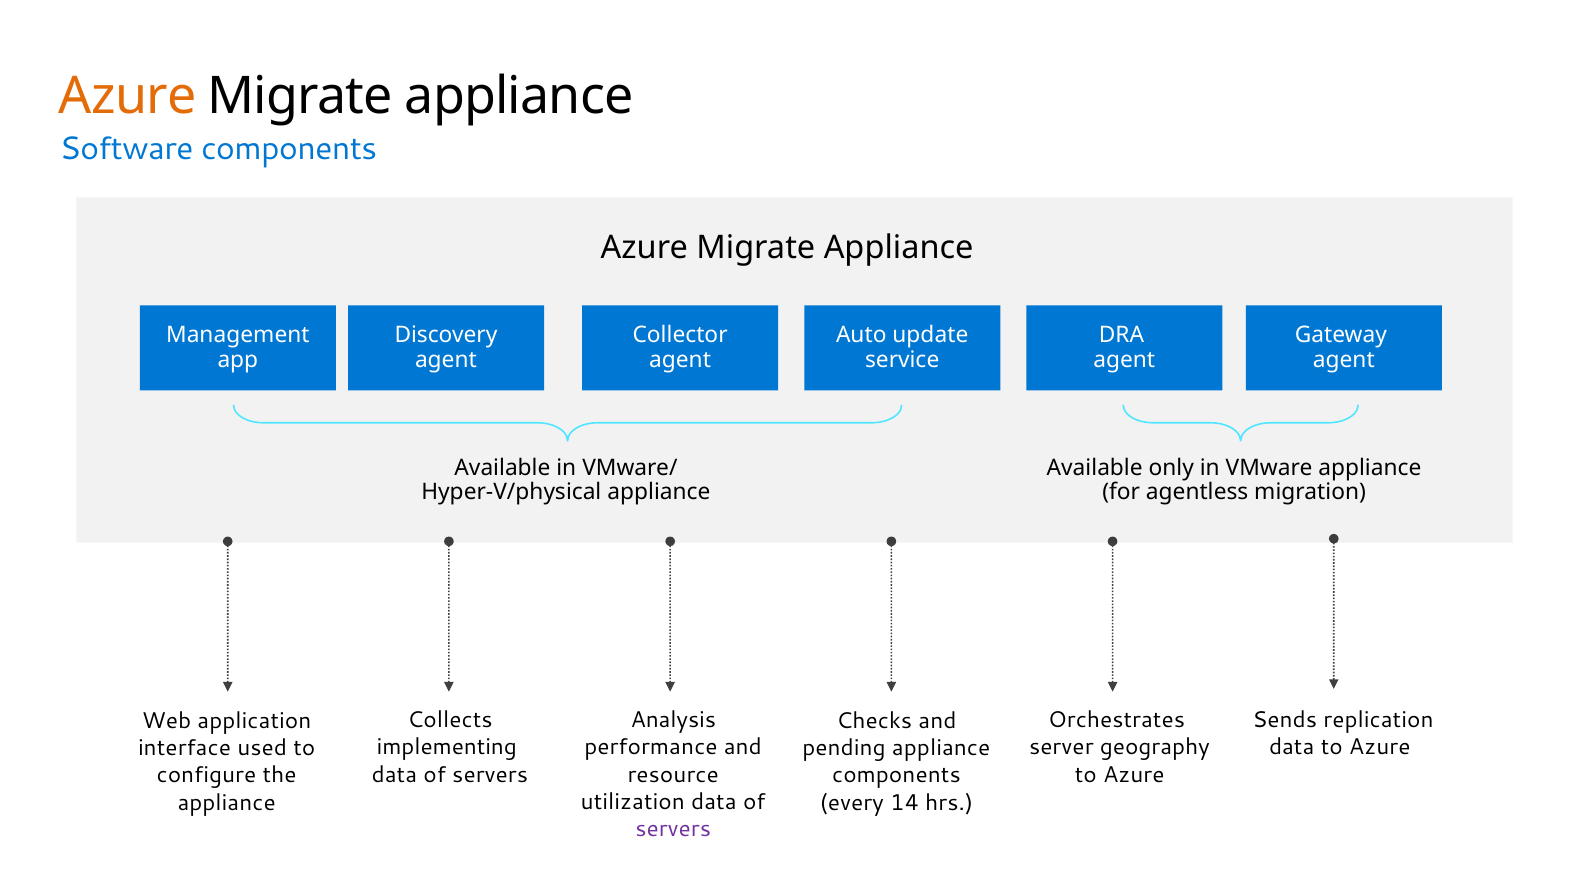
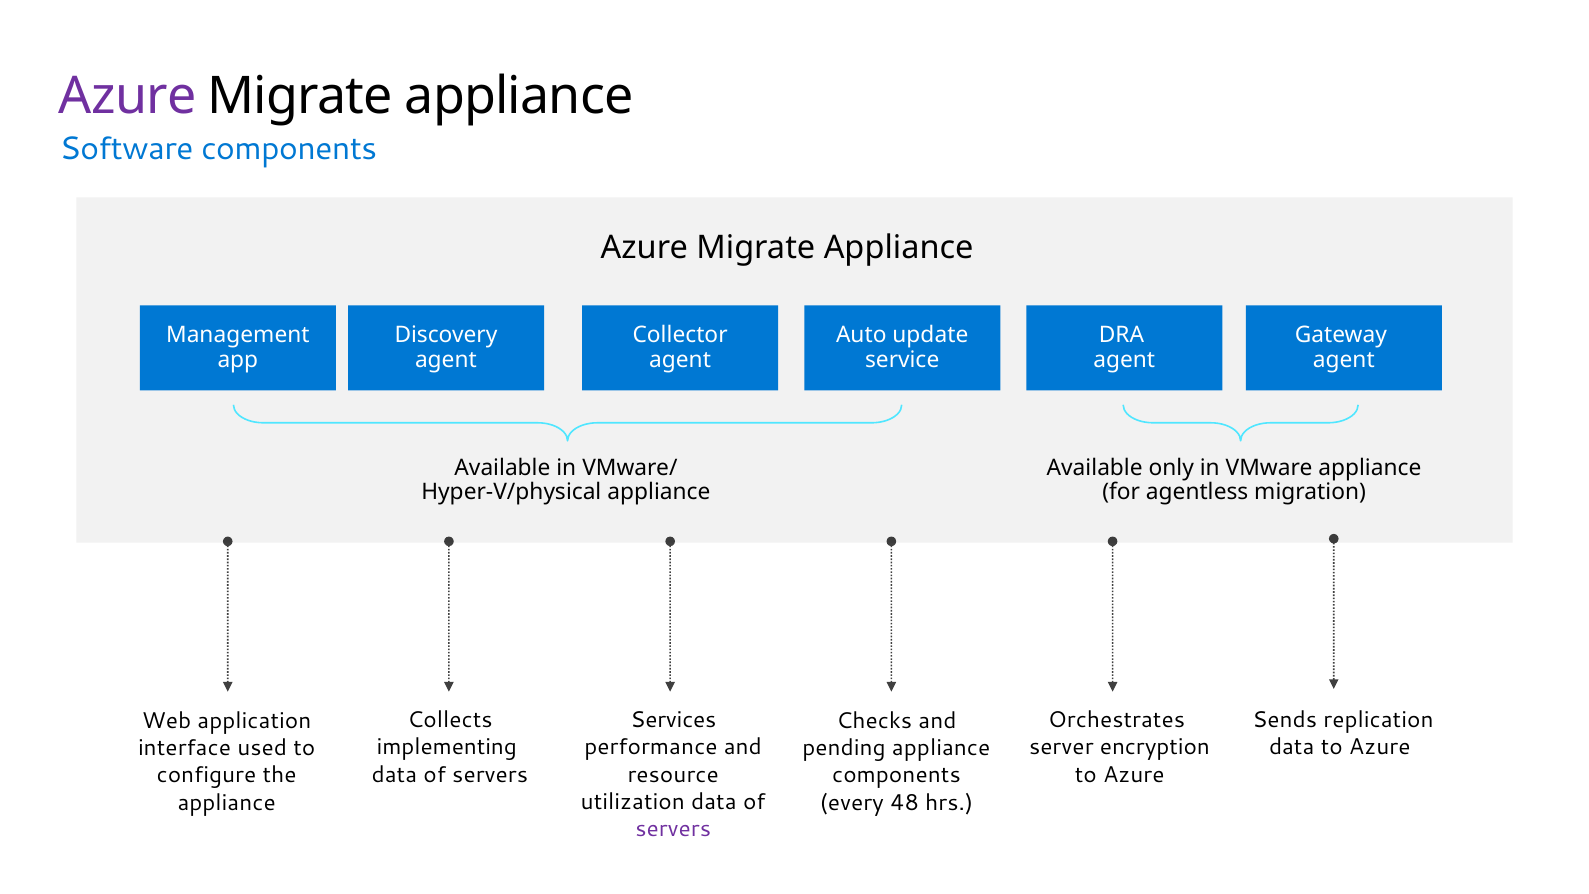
Azure at (128, 96) colour: orange -> purple
Analysis: Analysis -> Services
geography: geography -> encryption
14: 14 -> 48
